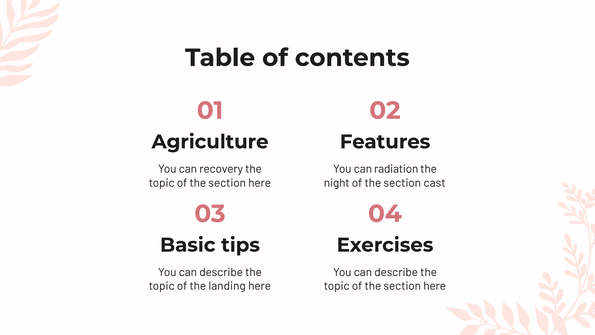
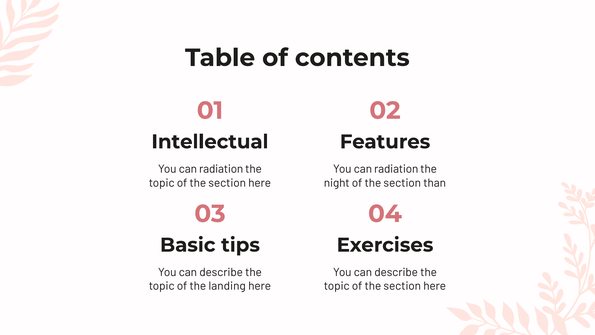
Agriculture: Agriculture -> Intellectual
recovery at (221, 169): recovery -> radiation
cast: cast -> than
